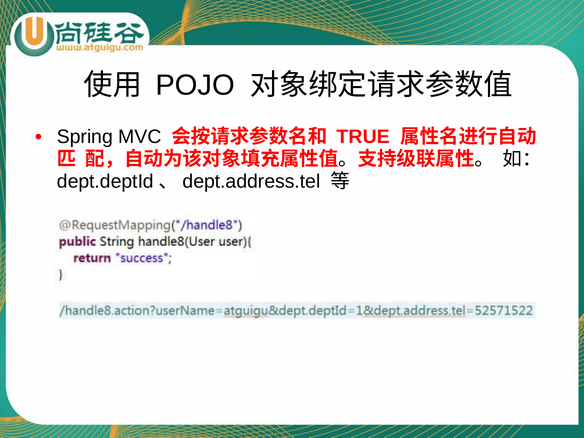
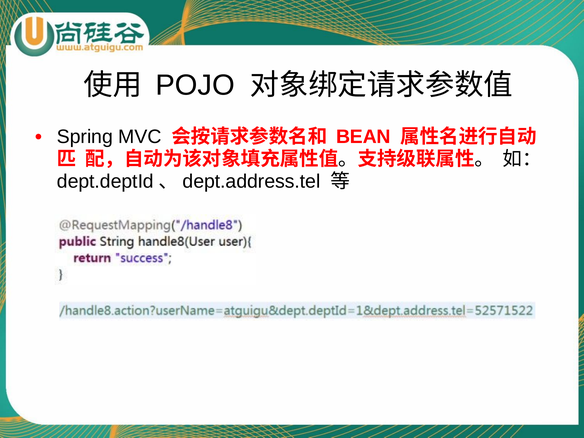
TRUE: TRUE -> BEAN
